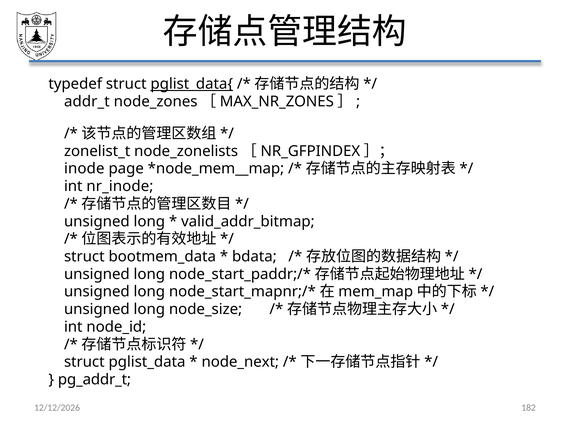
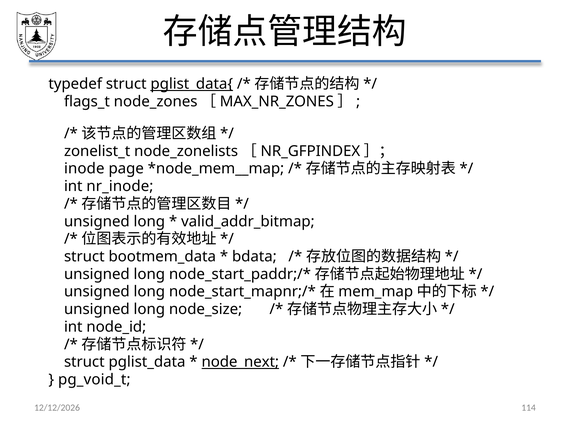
addr_t: addr_t -> flags_t
node_next underline: none -> present
pg_addr_t: pg_addr_t -> pg_void_t
182: 182 -> 114
